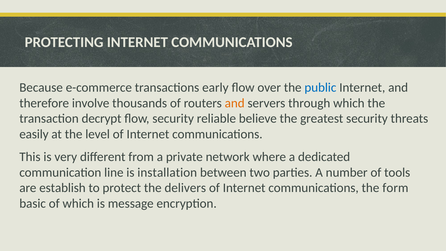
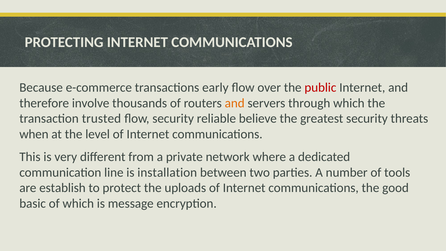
public colour: blue -> red
decrypt: decrypt -> trusted
easily: easily -> when
delivers: delivers -> uploads
form: form -> good
